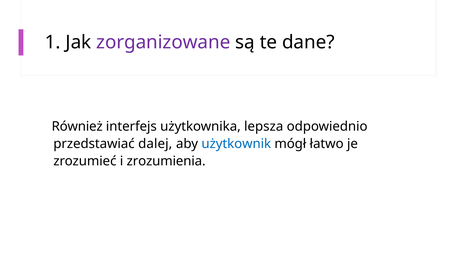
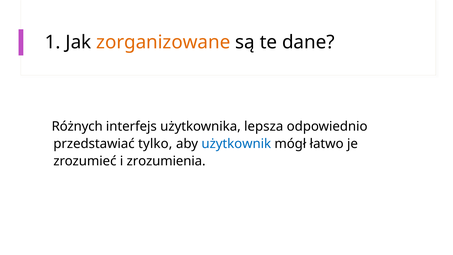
zorganizowane colour: purple -> orange
Również: Również -> Różnych
dalej: dalej -> tylko
